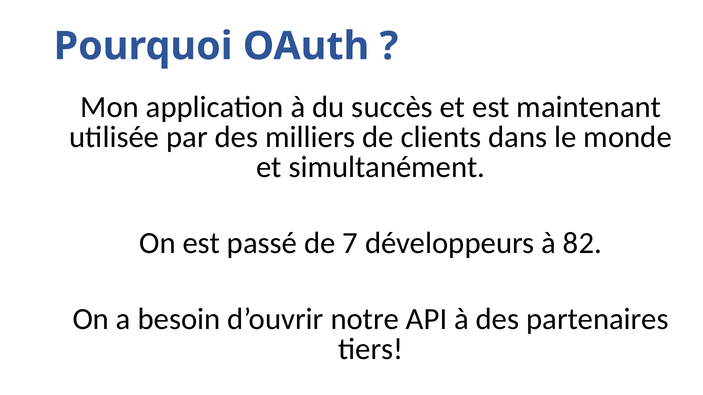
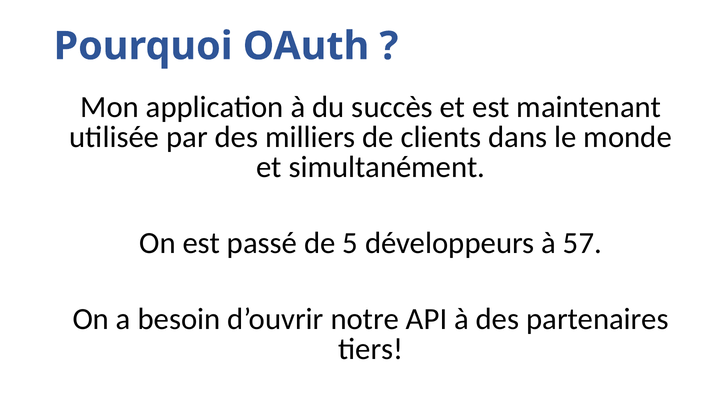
7: 7 -> 5
82: 82 -> 57
